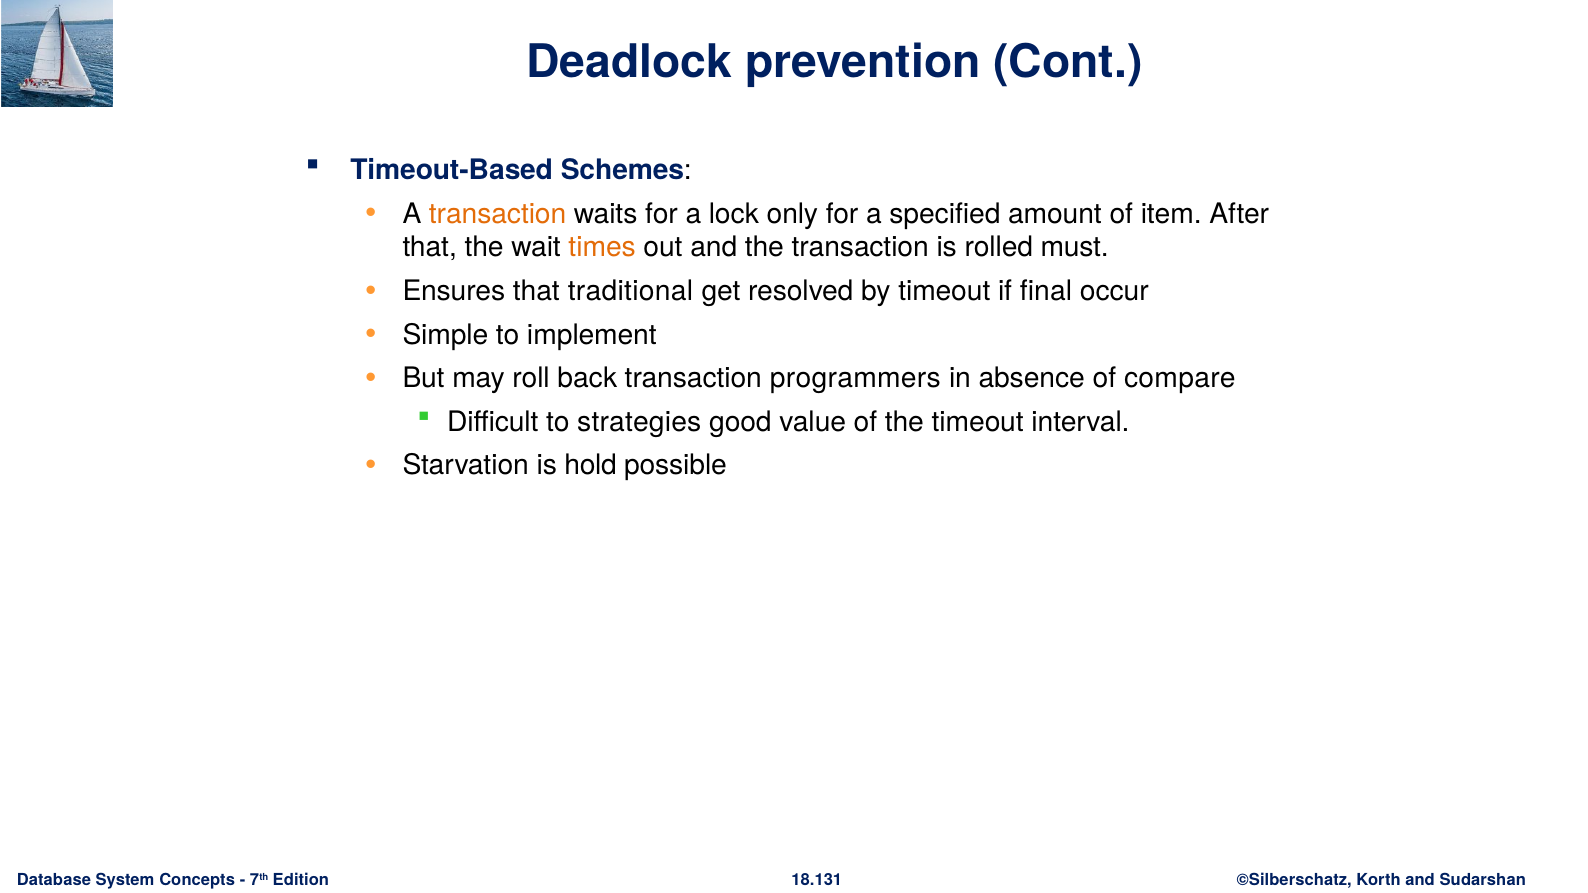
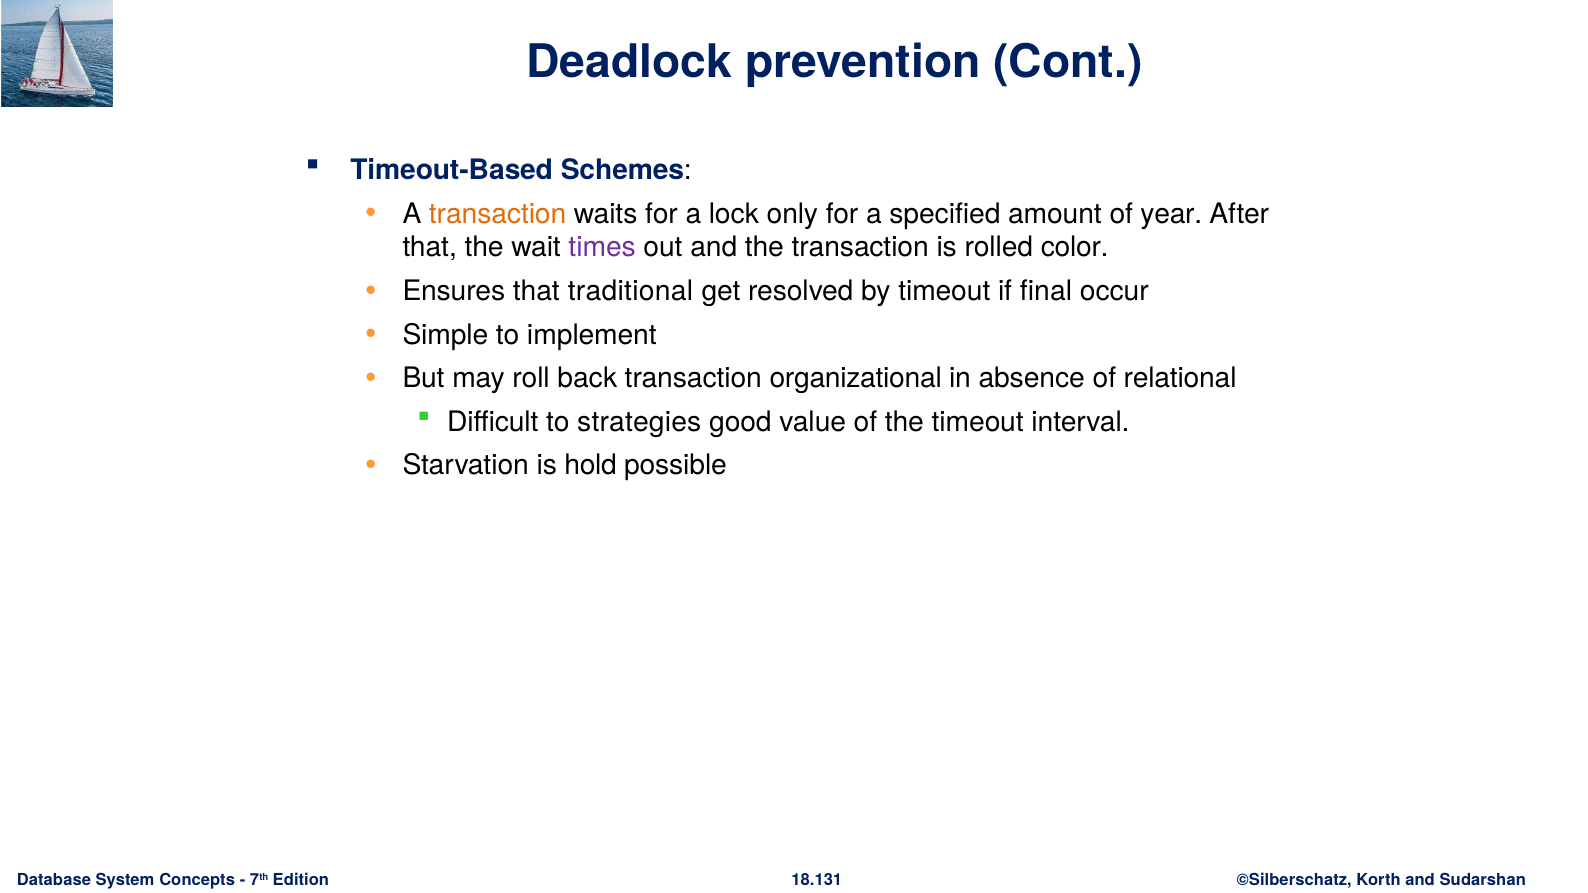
item: item -> year
times colour: orange -> purple
must: must -> color
programmers: programmers -> organizational
compare: compare -> relational
